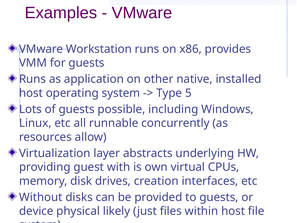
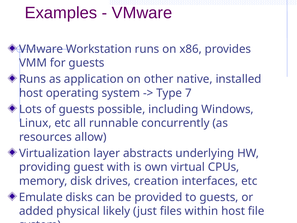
5: 5 -> 7
Without: Without -> Emulate
device: device -> added
